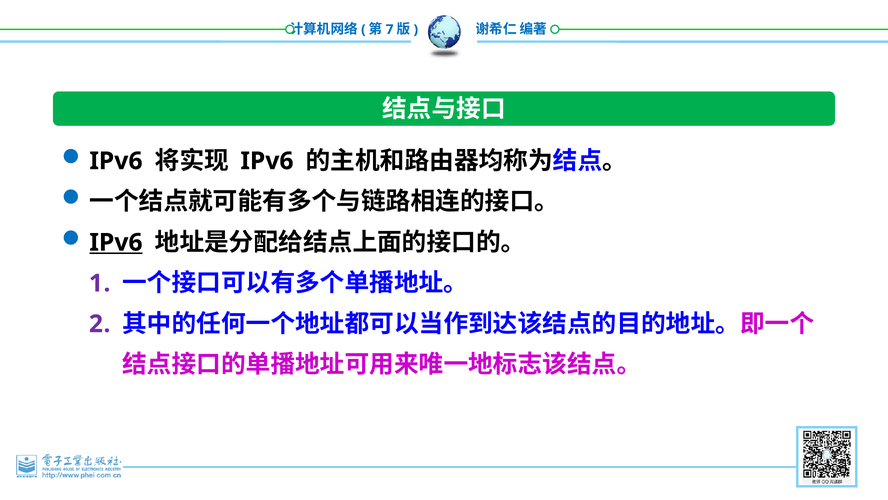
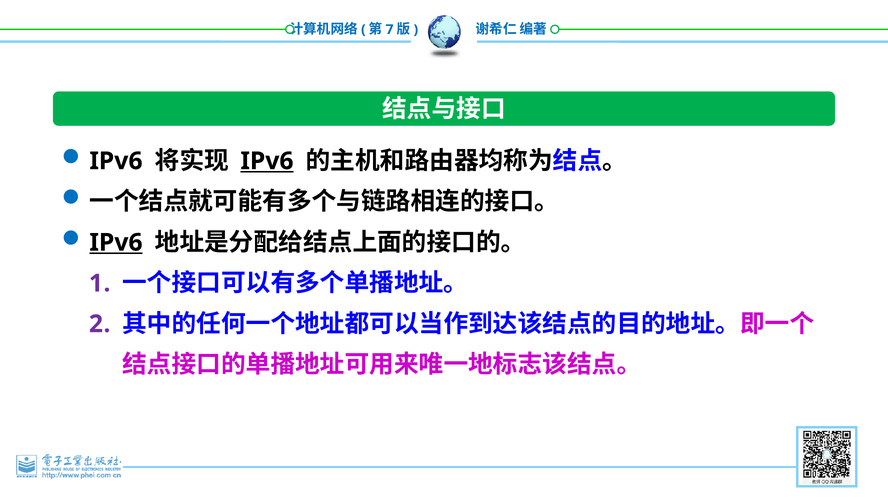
IPv6 at (267, 161) underline: none -> present
